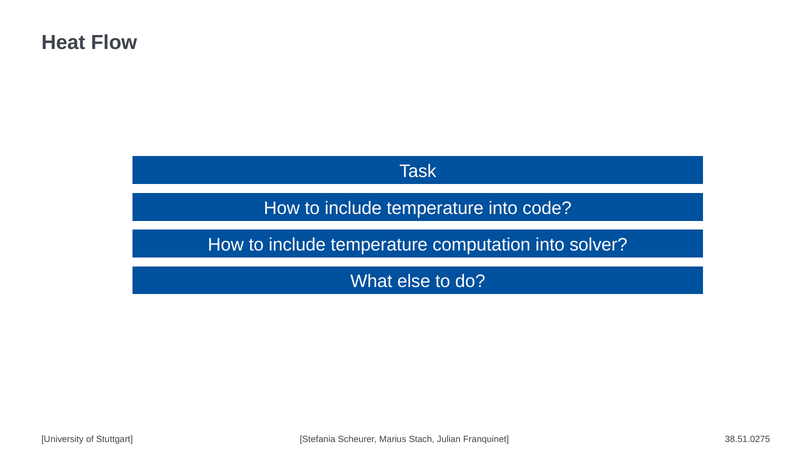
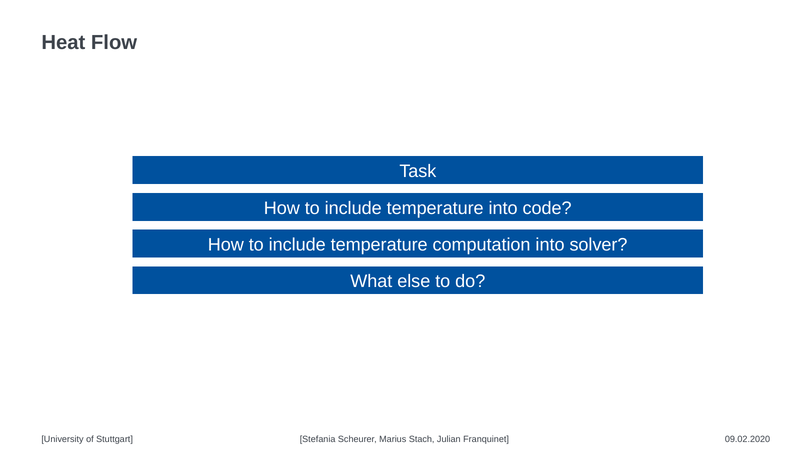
38.51.0275: 38.51.0275 -> 09.02.2020
